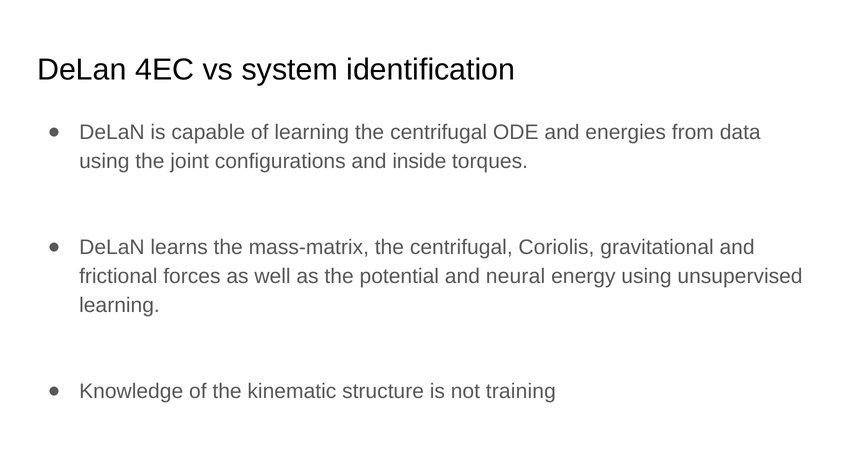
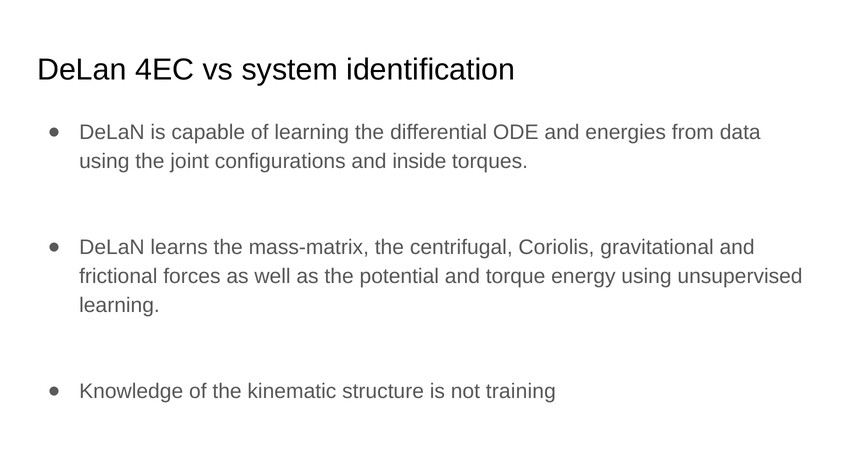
learning the centrifugal: centrifugal -> differential
neural: neural -> torque
